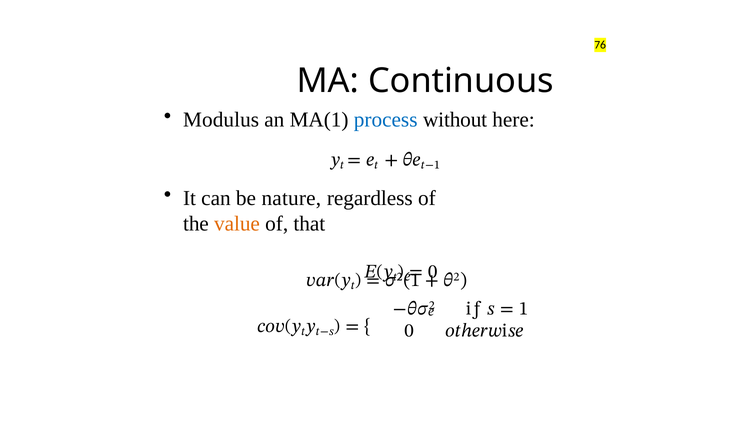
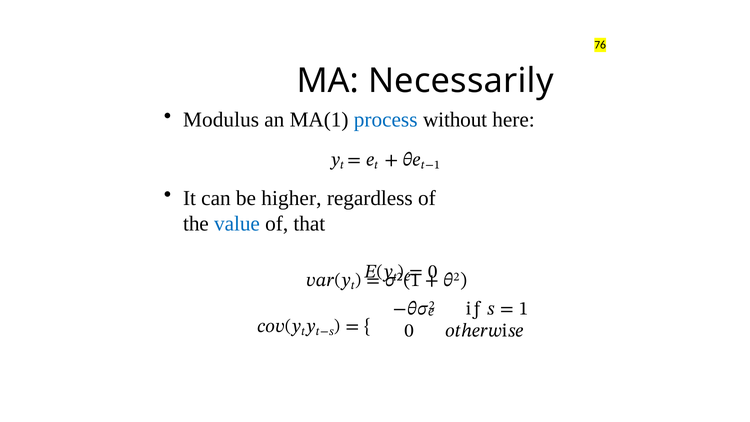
Continuous: Continuous -> Necessarily
nature: nature -> higher
value colour: orange -> blue
